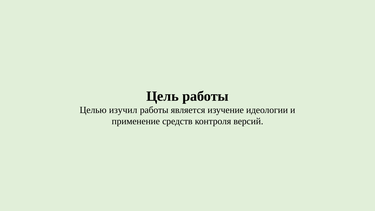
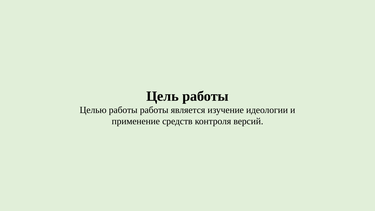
Целью изучил: изучил -> работы
